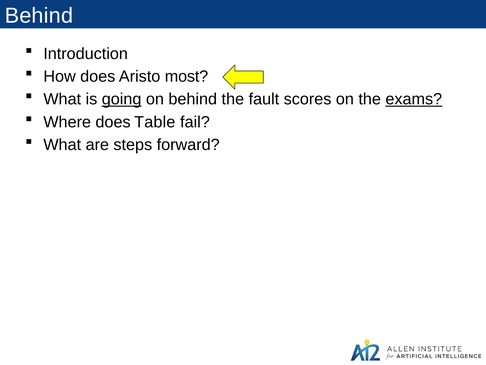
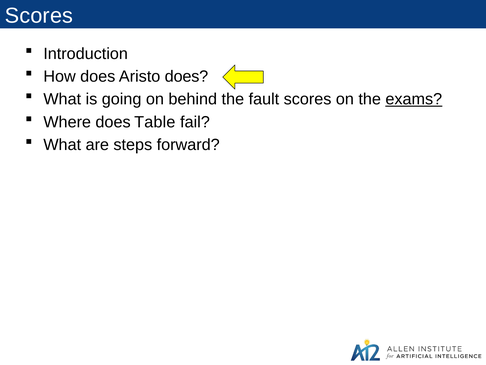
Behind at (39, 16): Behind -> Scores
Aristo most: most -> does
going underline: present -> none
